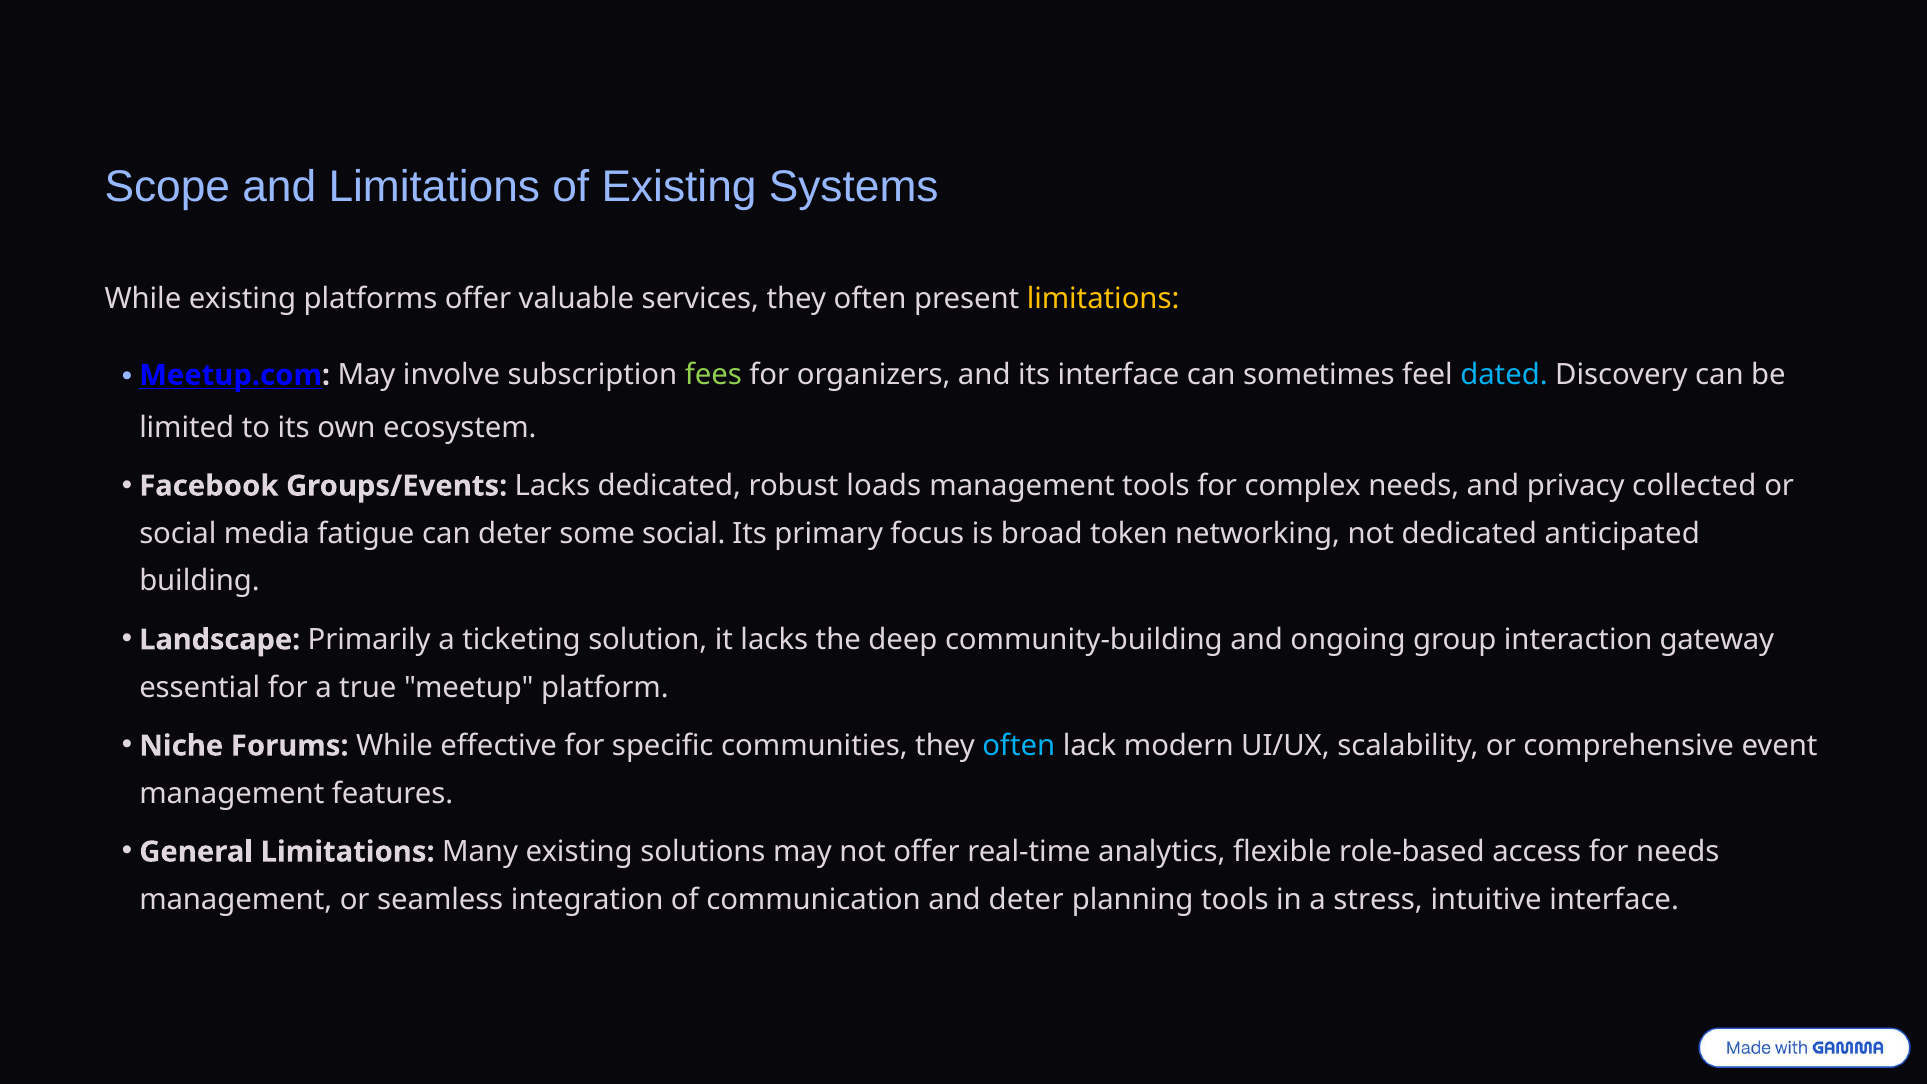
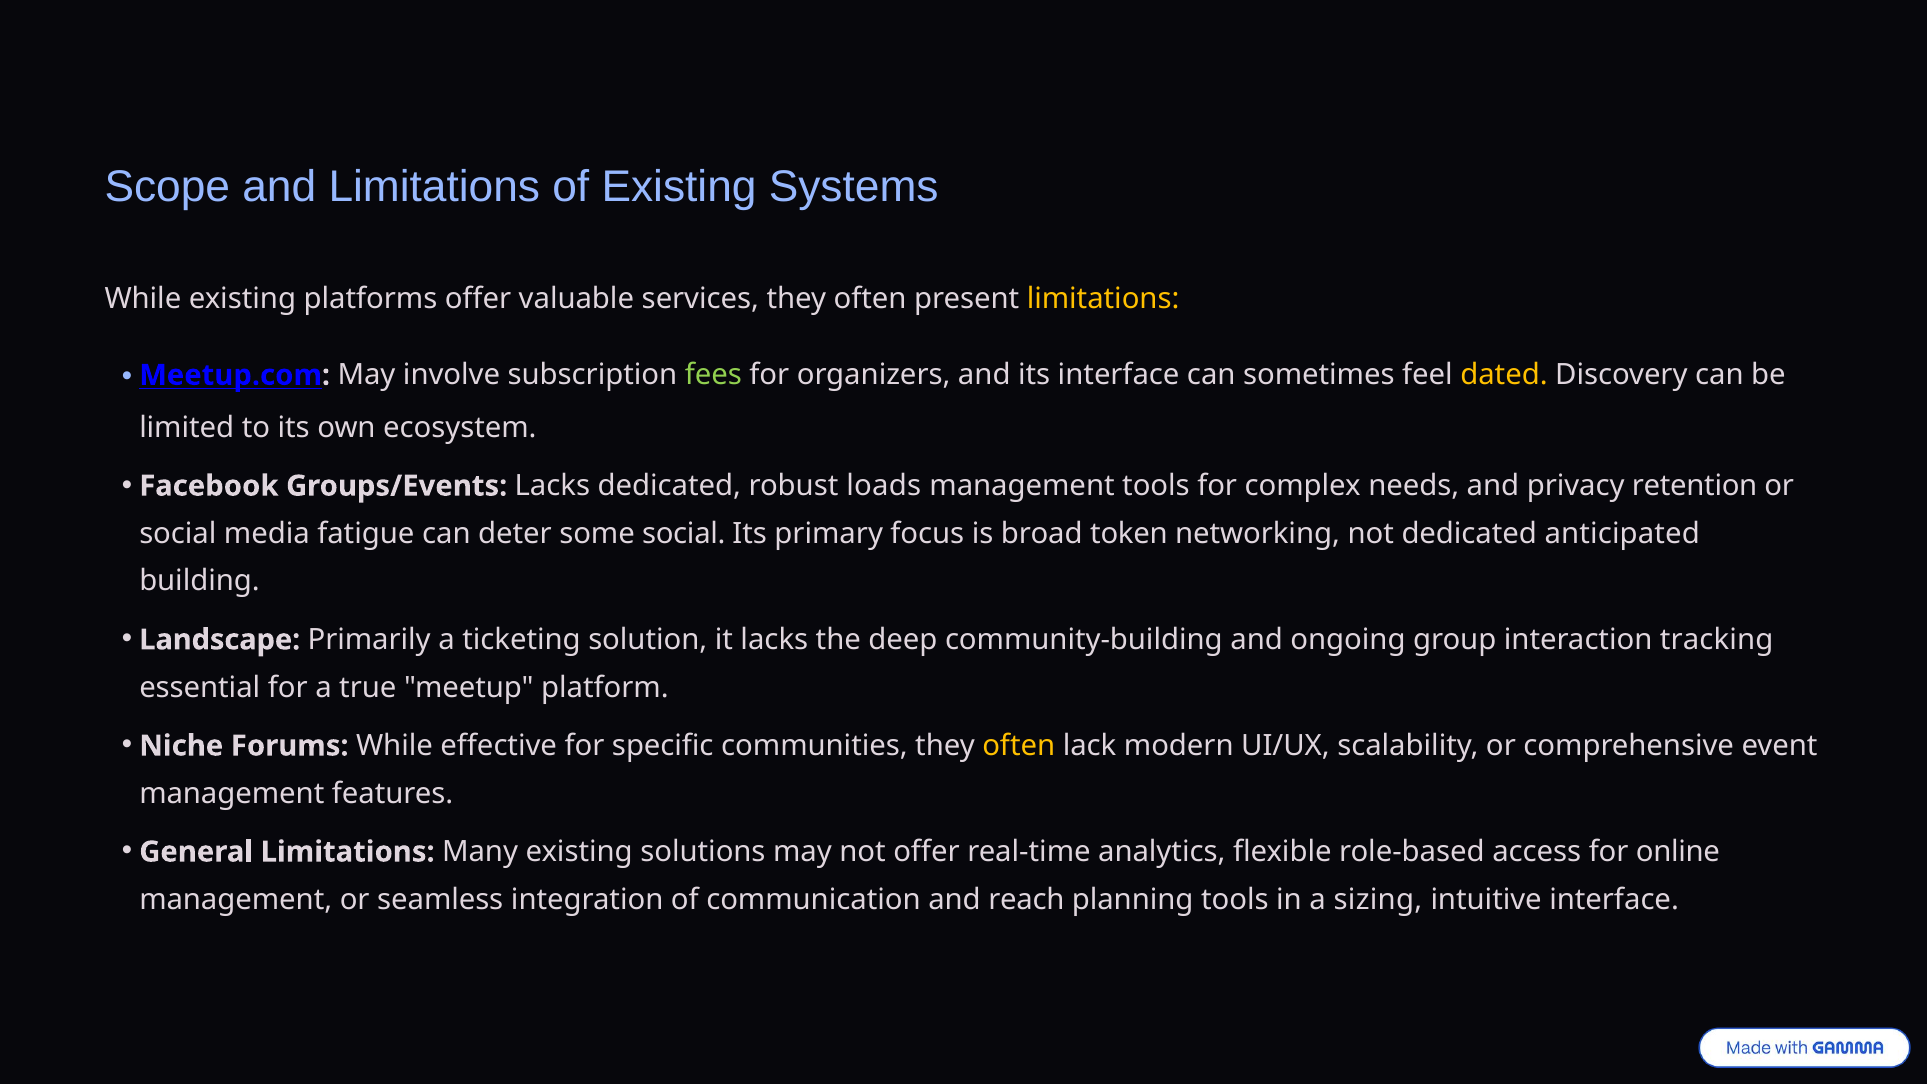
dated colour: light blue -> yellow
collected: collected -> retention
gateway: gateway -> tracking
often at (1019, 746) colour: light blue -> yellow
for needs: needs -> online
and deter: deter -> reach
stress: stress -> sizing
